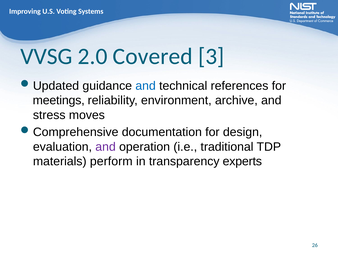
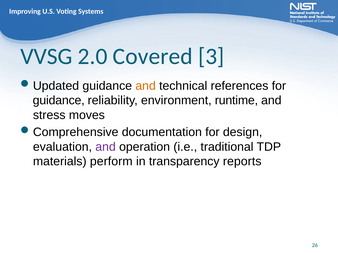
and at (146, 86) colour: blue -> orange
meetings at (59, 101): meetings -> guidance
archive: archive -> runtime
experts: experts -> reports
